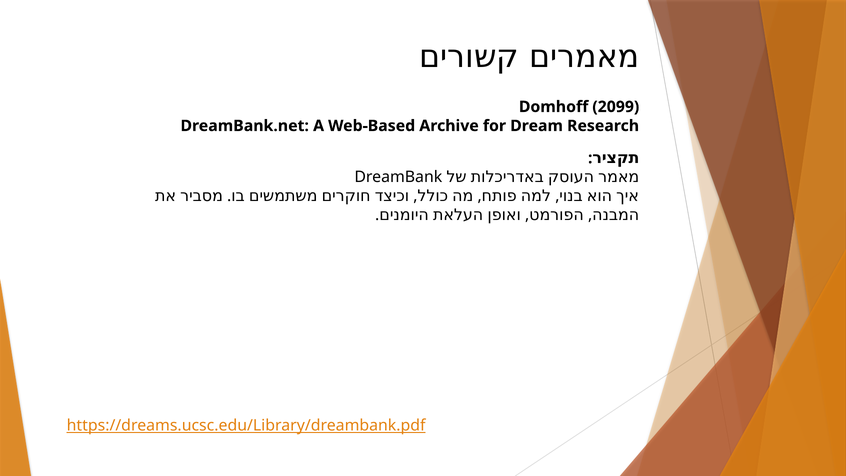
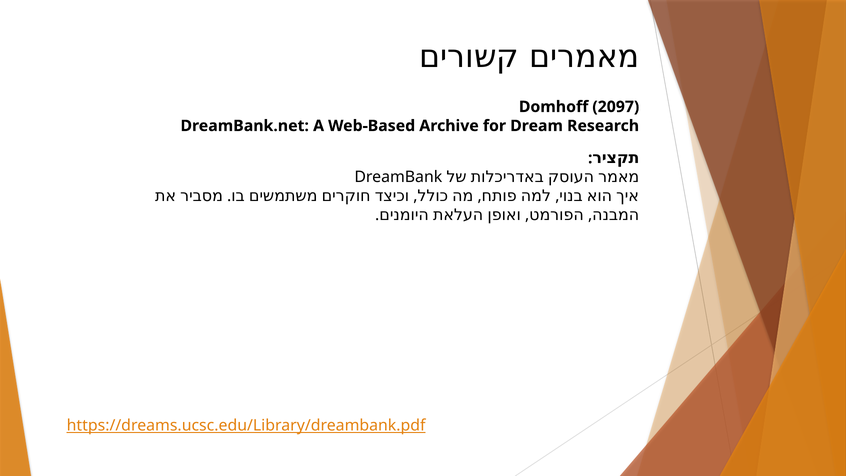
2099: 2099 -> 2097
